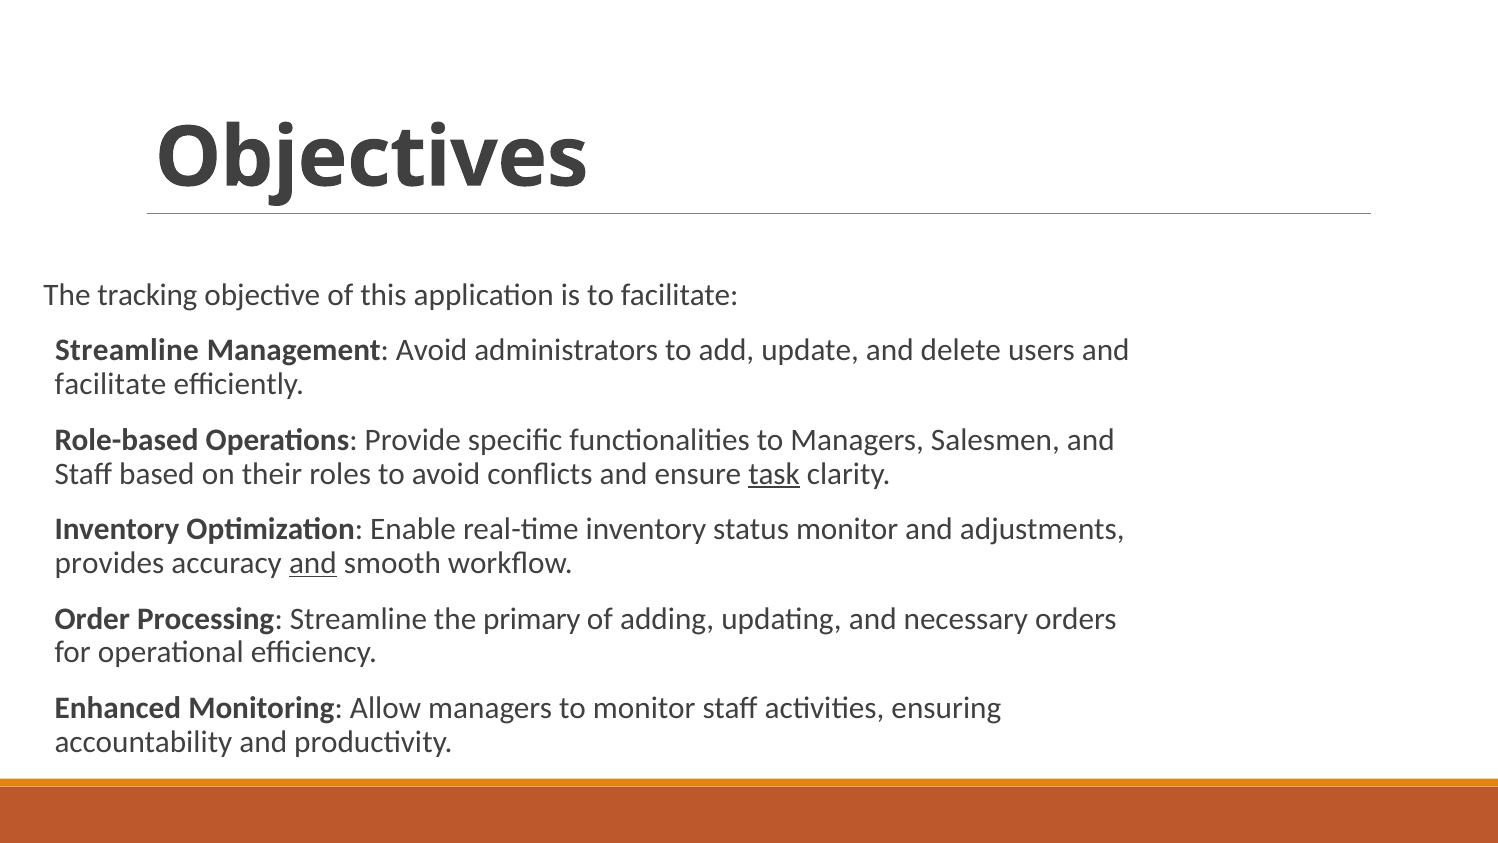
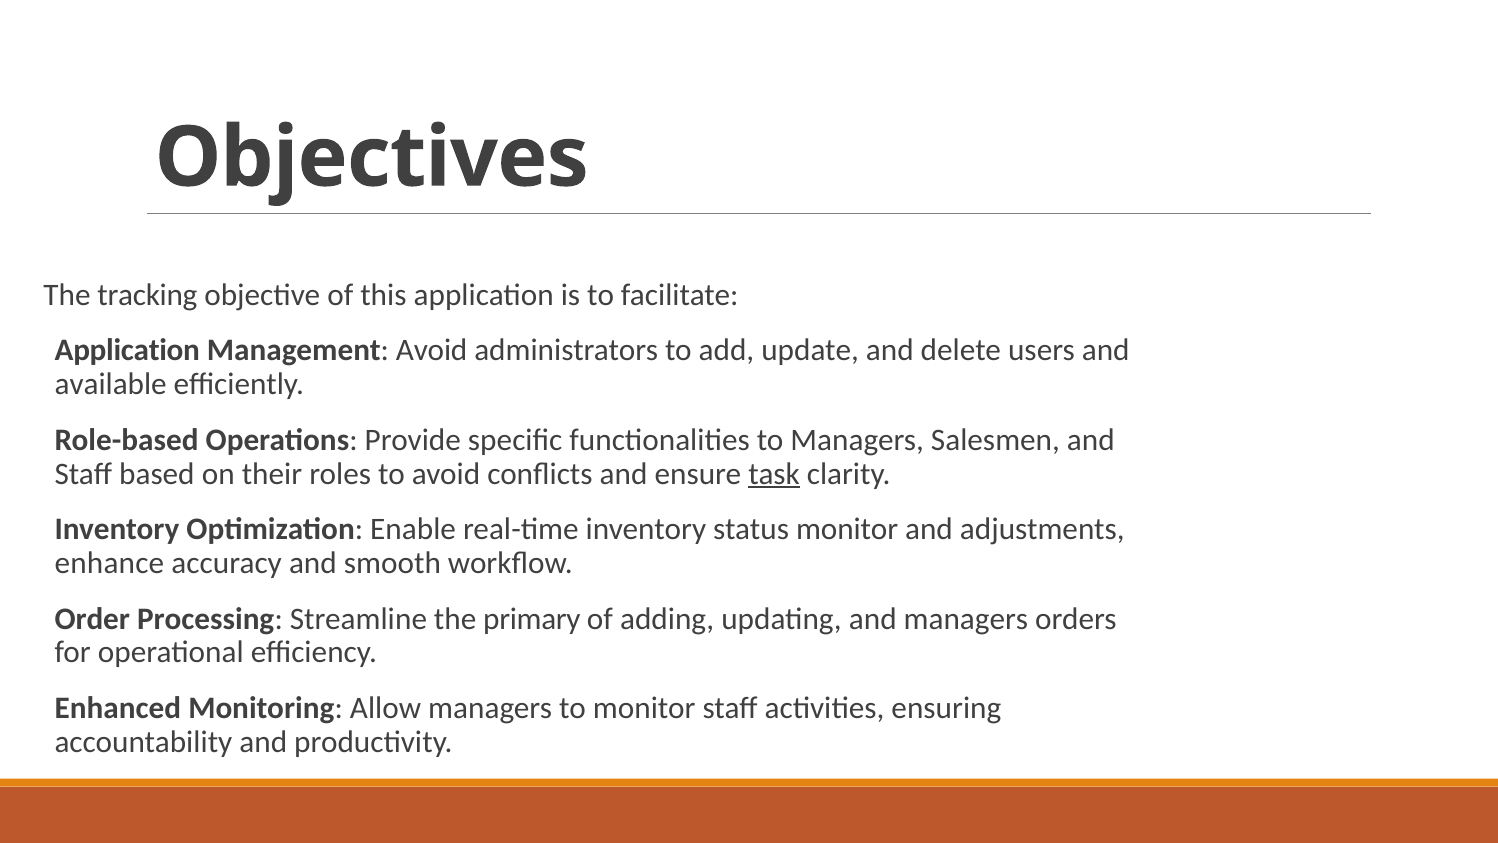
Streamline at (127, 350): Streamline -> Application
facilitate at (111, 384): facilitate -> available
provides: provides -> enhance
and at (313, 563) underline: present -> none
and necessary: necessary -> managers
